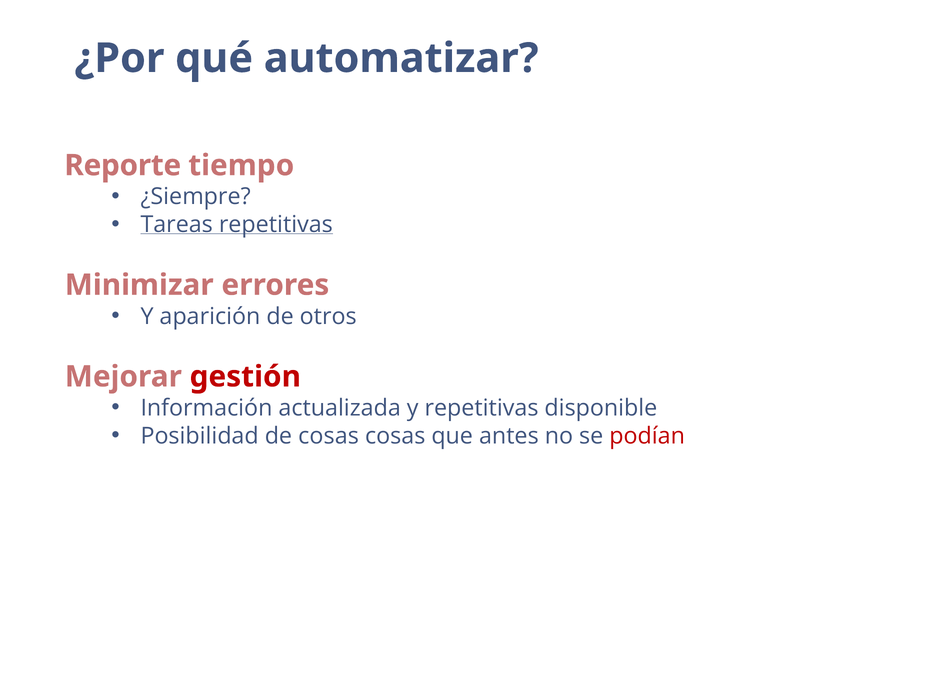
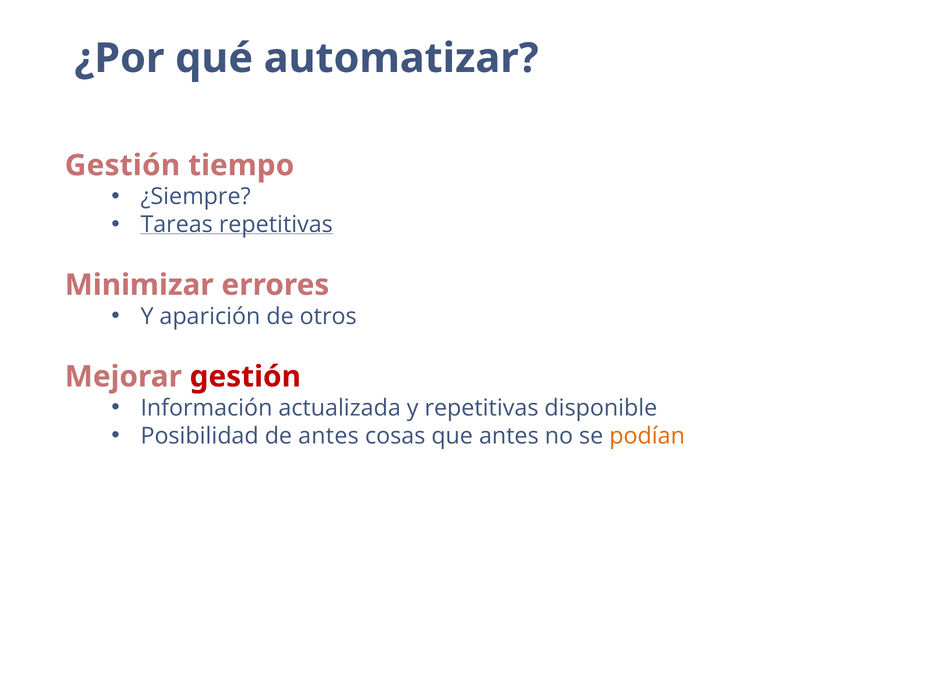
Reporte at (123, 165): Reporte -> Gestión
de cosas: cosas -> antes
podían colour: red -> orange
